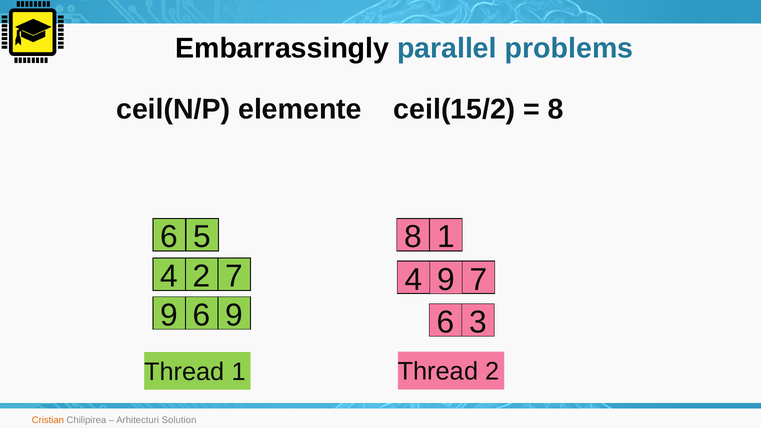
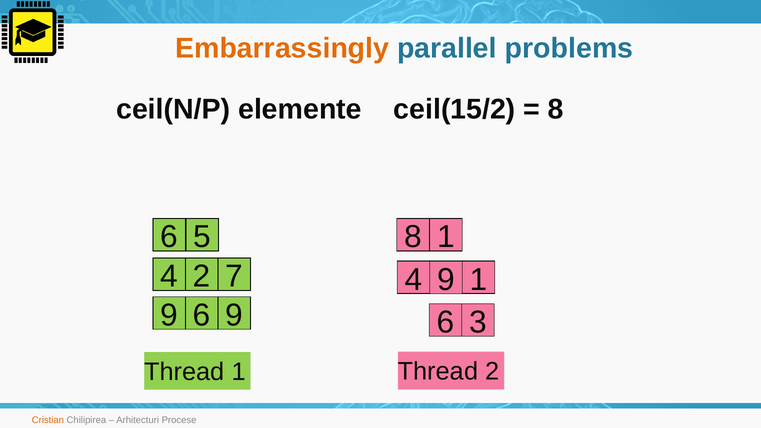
Embarrassingly colour: black -> orange
9 7: 7 -> 1
Solution: Solution -> Procese
